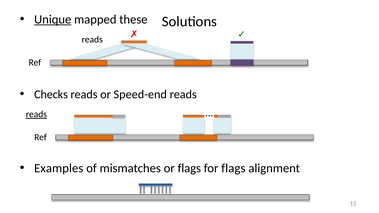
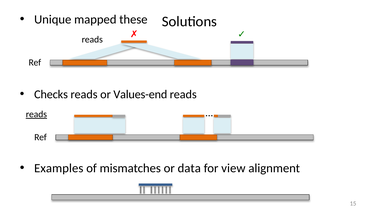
Unique underline: present -> none
Speed-end: Speed-end -> Values-end
or flags: flags -> data
for flags: flags -> view
